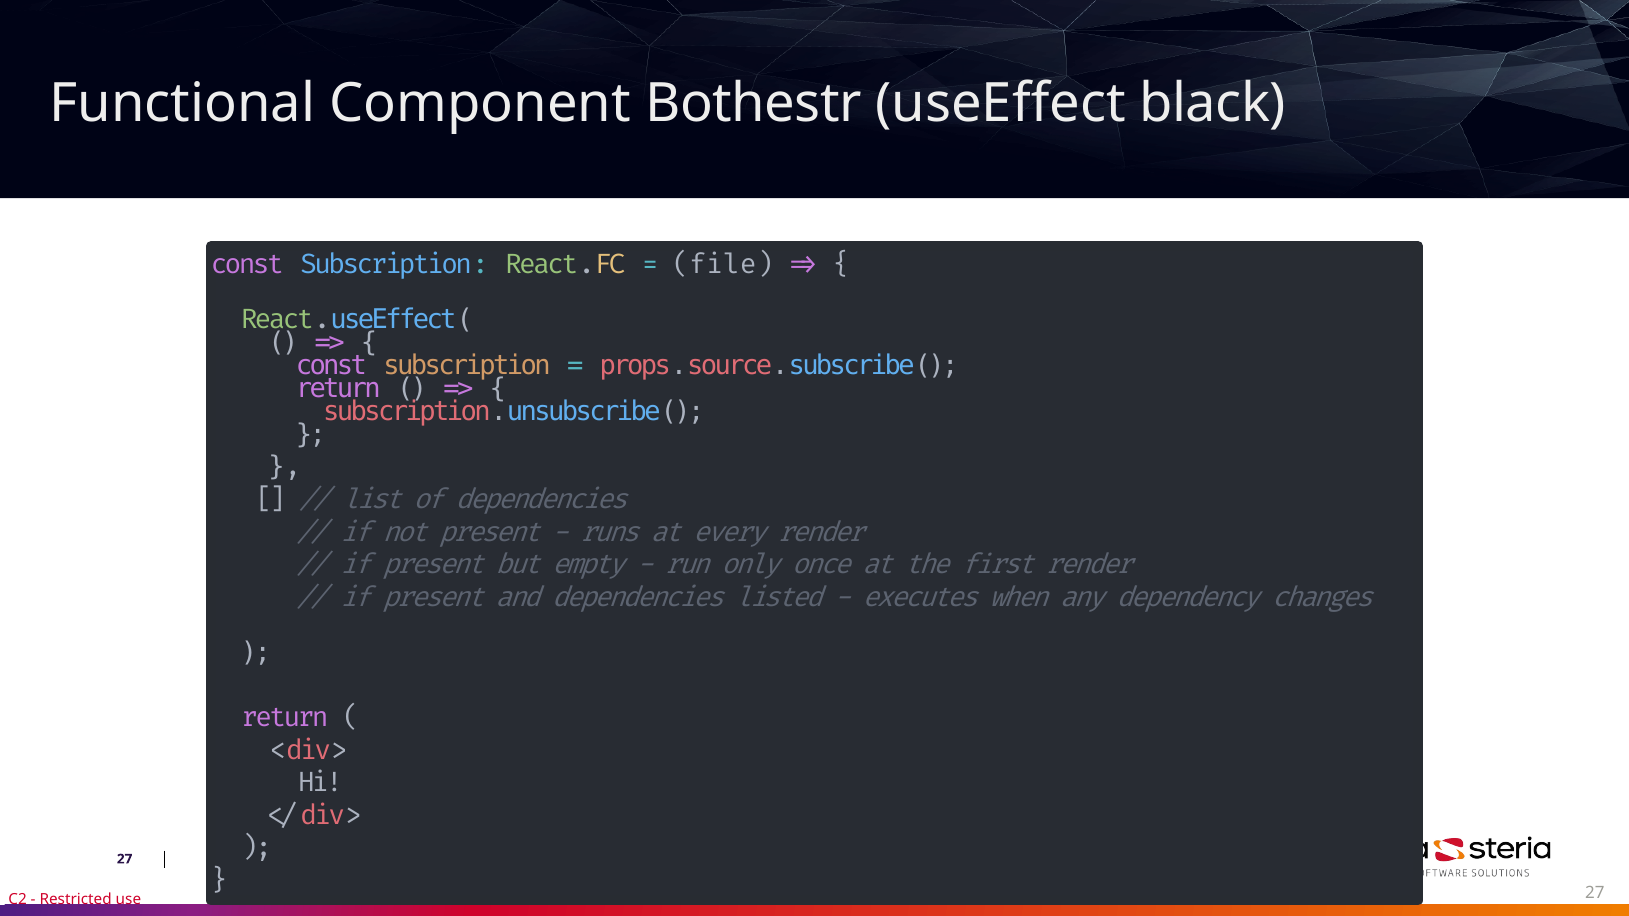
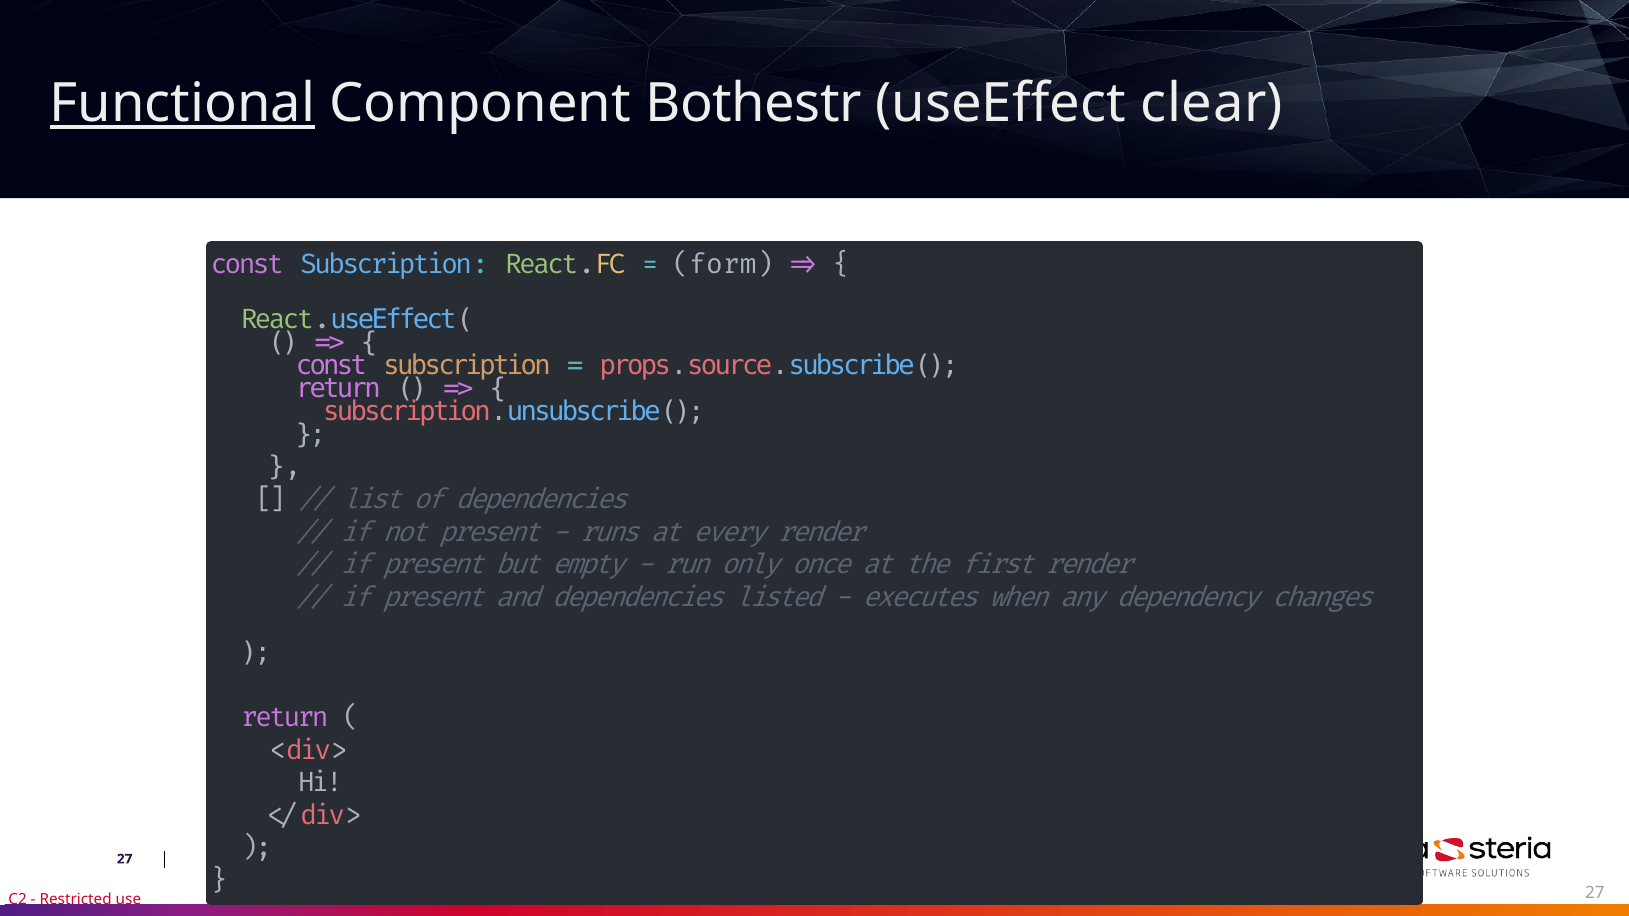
Functional underline: none -> present
black: black -> clear
file: file -> form
